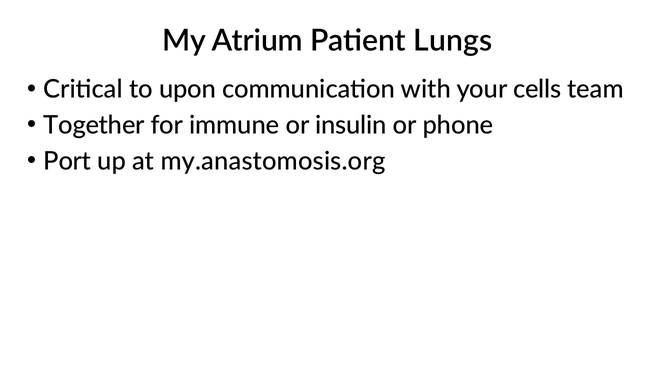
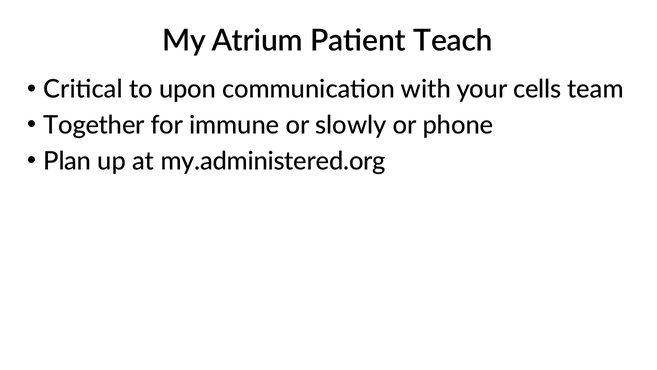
Lungs: Lungs -> Teach
insulin: insulin -> slowly
Port: Port -> Plan
my.anastomosis.org: my.anastomosis.org -> my.administered.org
